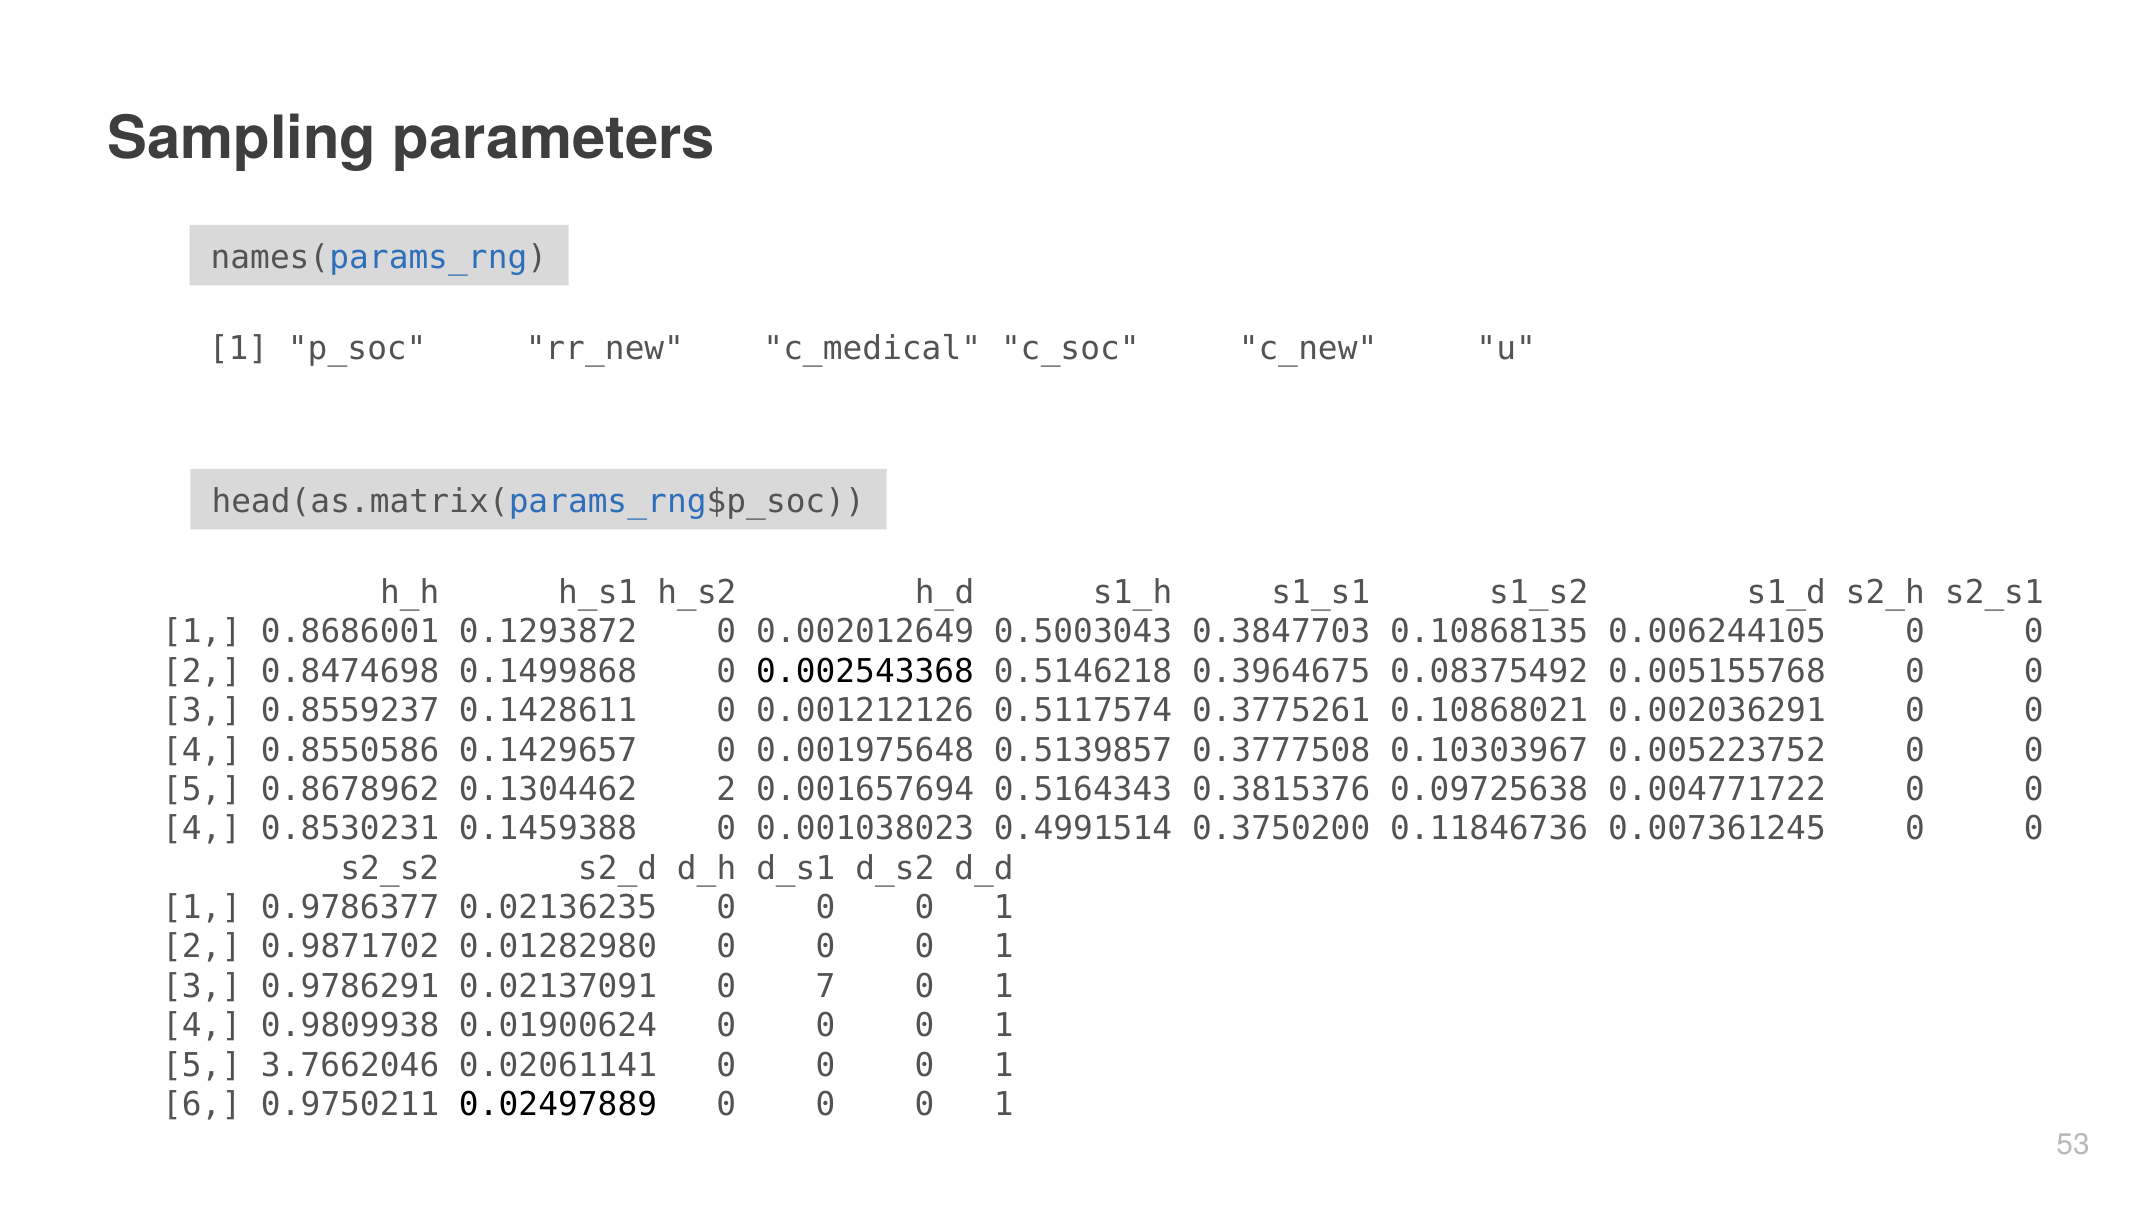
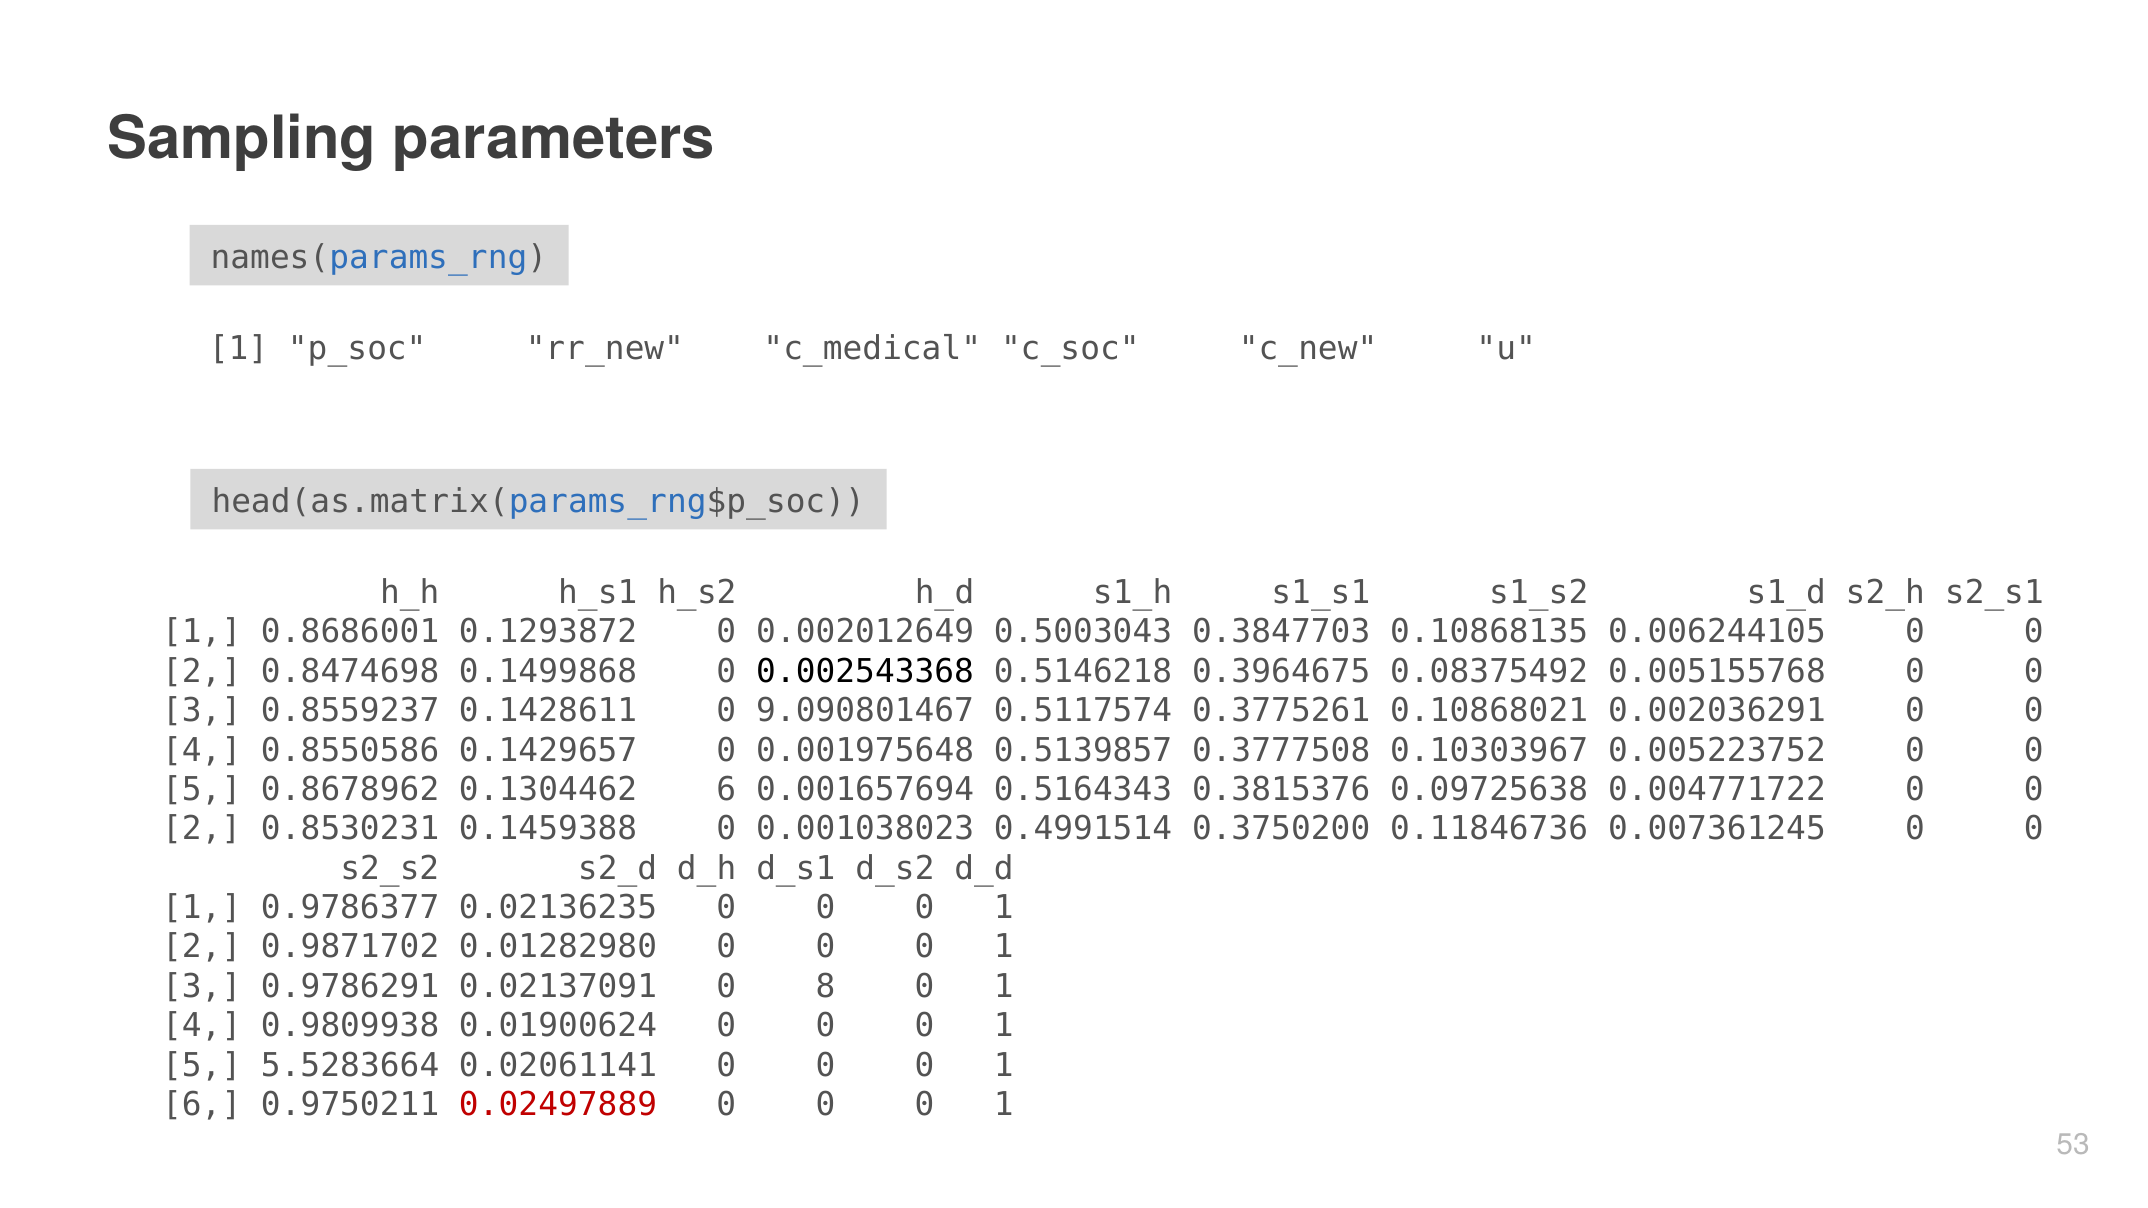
0.001212126: 0.001212126 -> 9.090801467
0.1304462 2: 2 -> 6
4 at (202, 829): 4 -> 2
7: 7 -> 8
3.7662046: 3.7662046 -> 5.5283664
0.02497889 colour: black -> red
